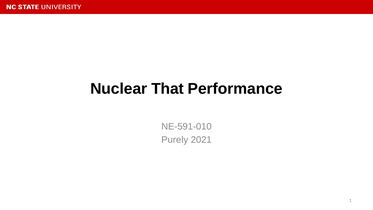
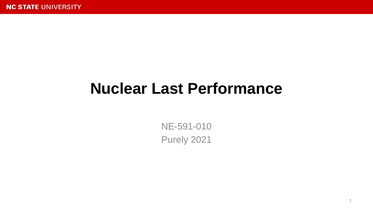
That: That -> Last
